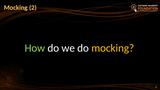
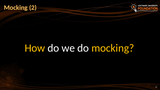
How colour: light green -> yellow
